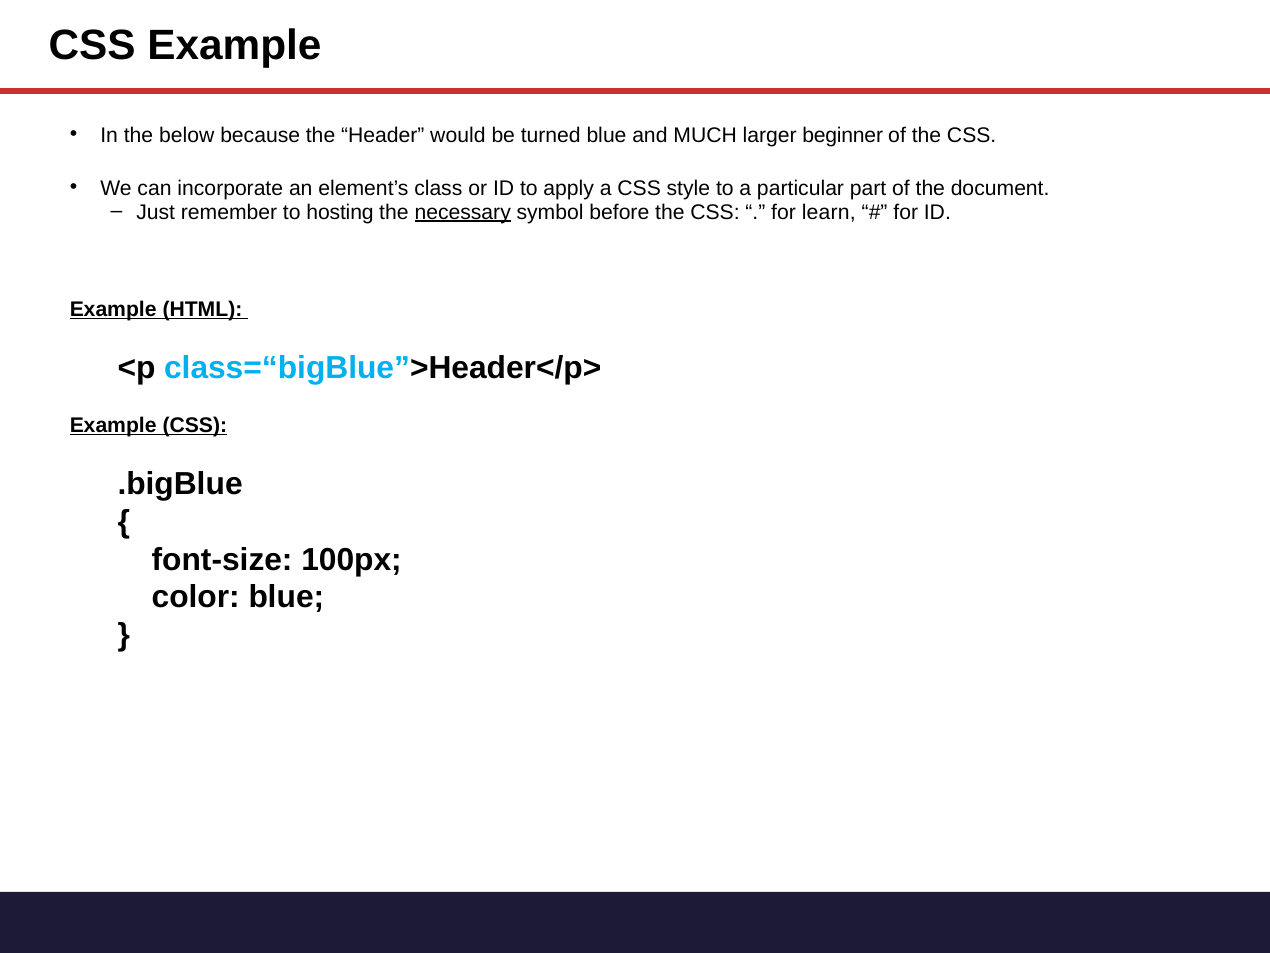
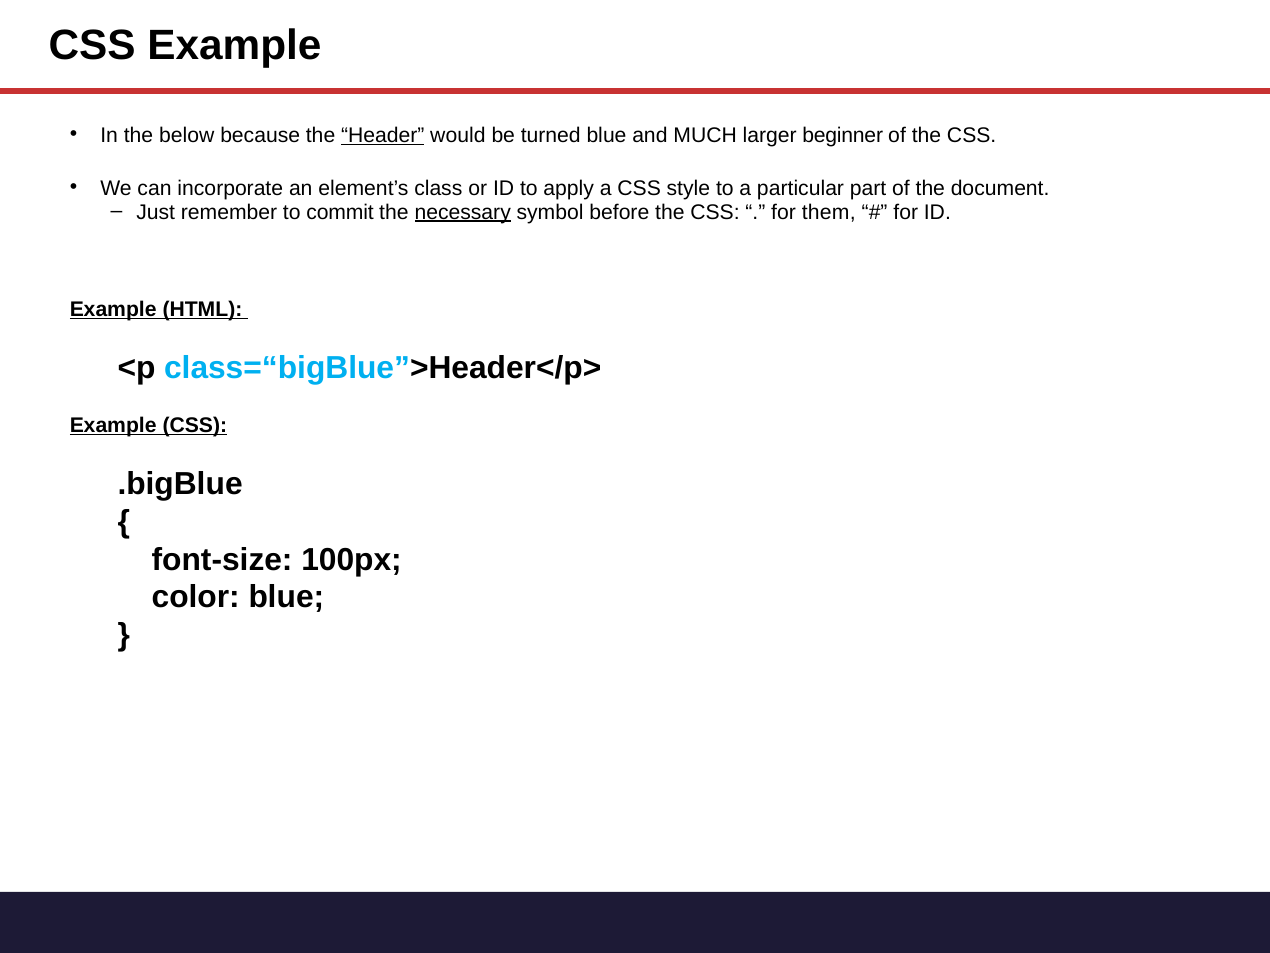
Header underline: none -> present
hosting: hosting -> commit
learn: learn -> them
